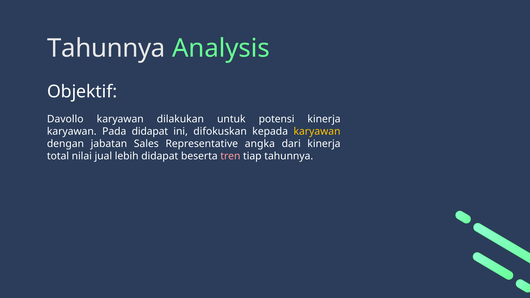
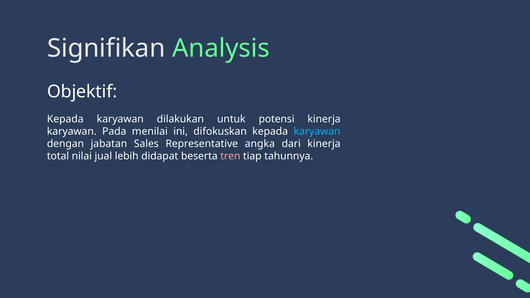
Tahunnya at (106, 48): Tahunnya -> Signifikan
Davollo at (65, 119): Davollo -> Kepada
Pada didapat: didapat -> menilai
karyawan at (317, 131) colour: yellow -> light blue
